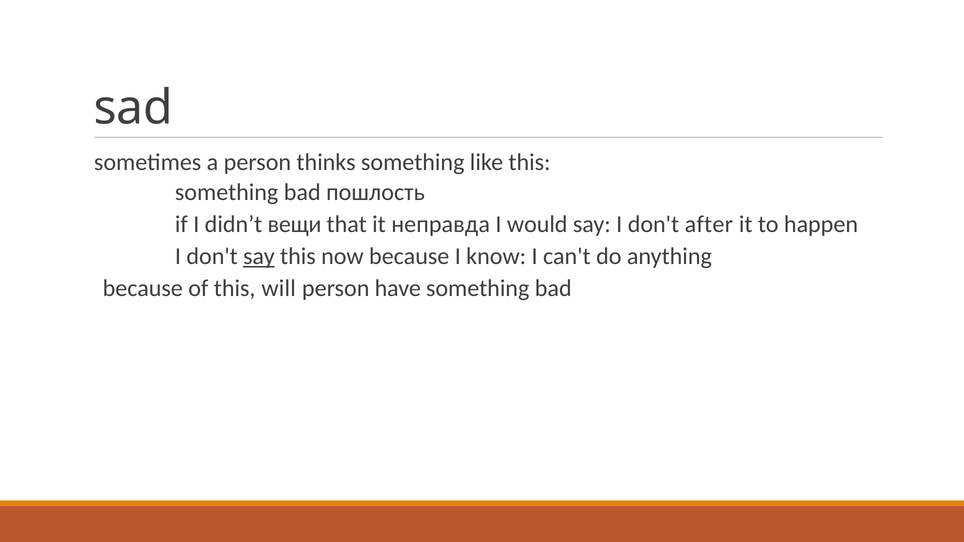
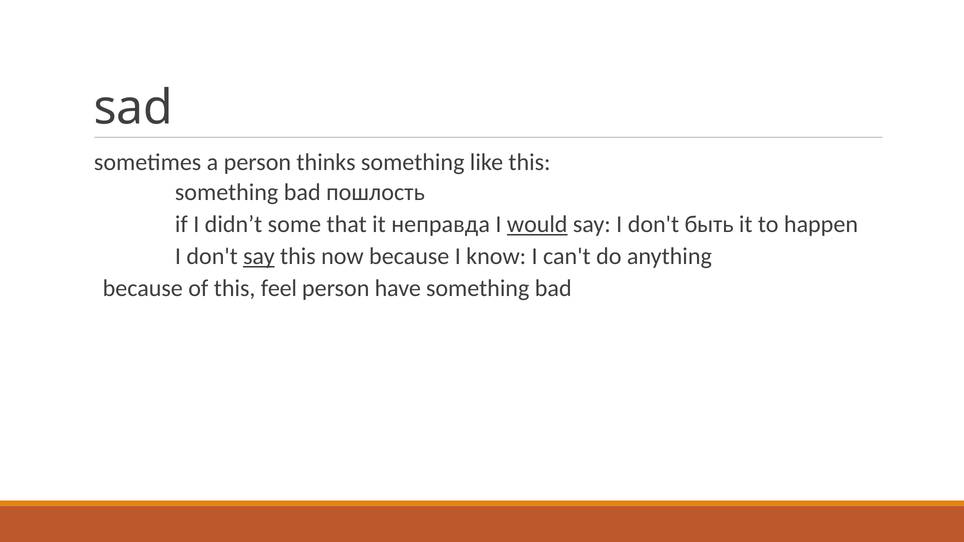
вещи: вещи -> some
would underline: none -> present
after: after -> быть
will: will -> feel
